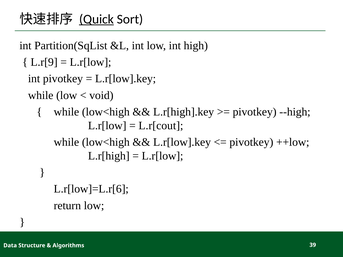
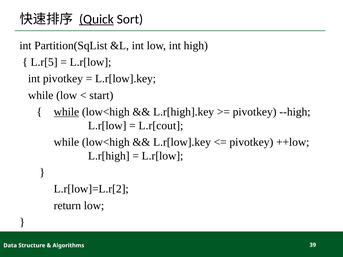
L.r[9: L.r[9 -> L.r[5
void: void -> start
while at (66, 112) underline: none -> present
L.r[low]=L.r[6: L.r[low]=L.r[6 -> L.r[low]=L.r[2
